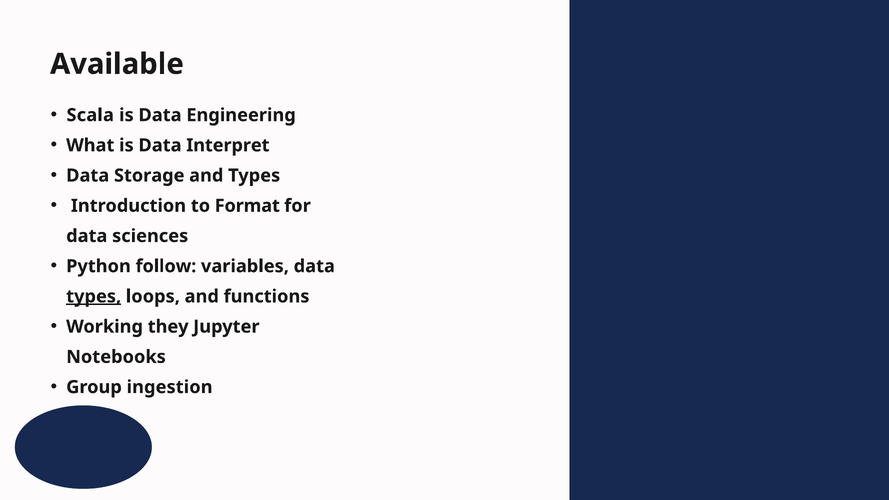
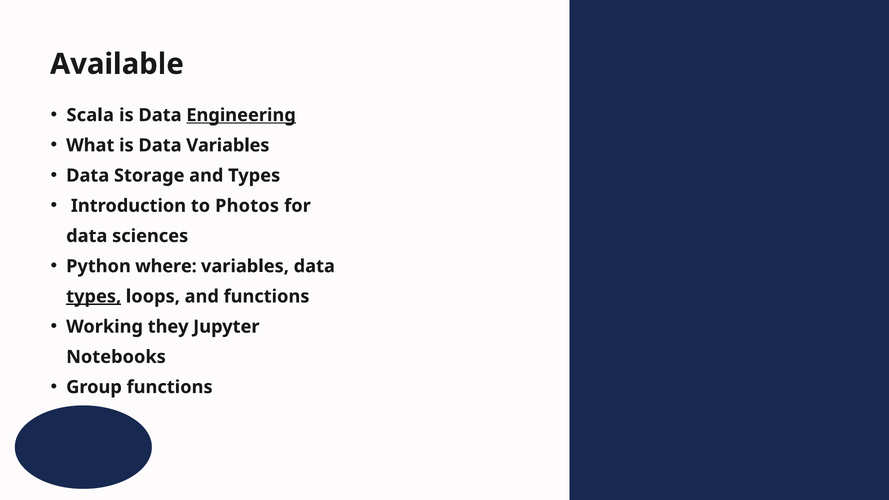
Engineering underline: none -> present
Data Interpret: Interpret -> Variables
Format: Format -> Photos
follow: follow -> where
Group ingestion: ingestion -> functions
